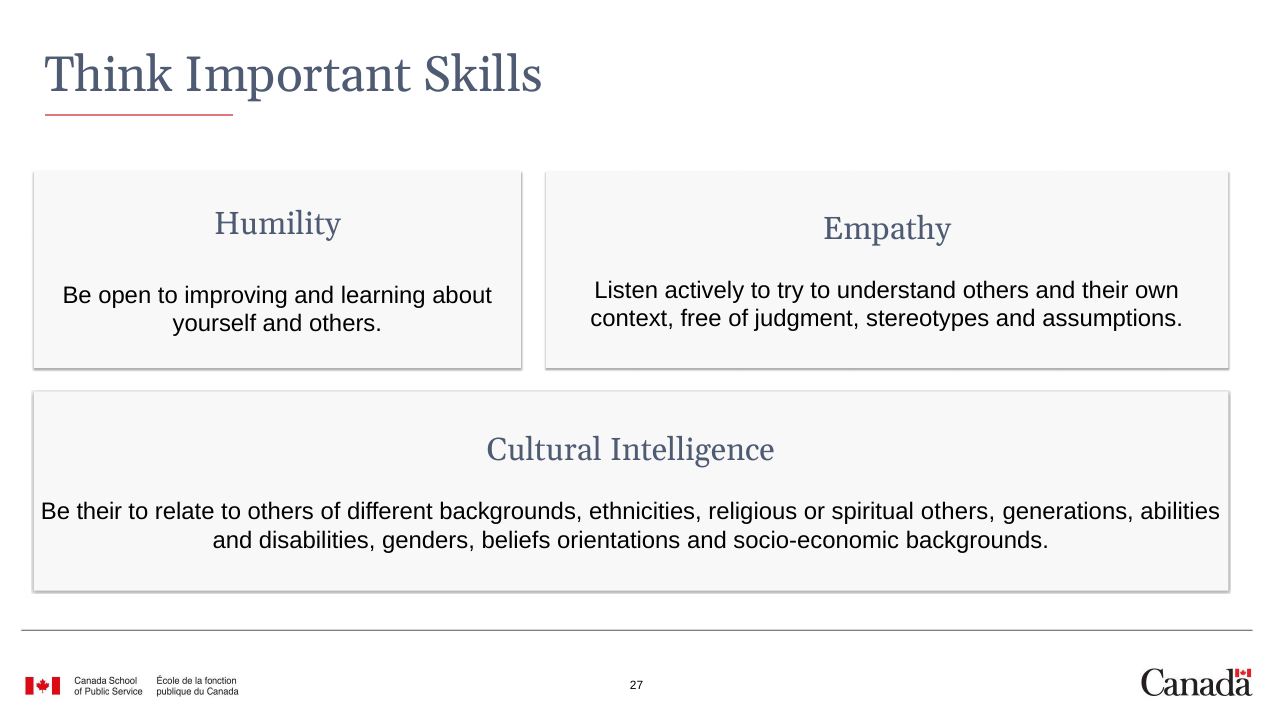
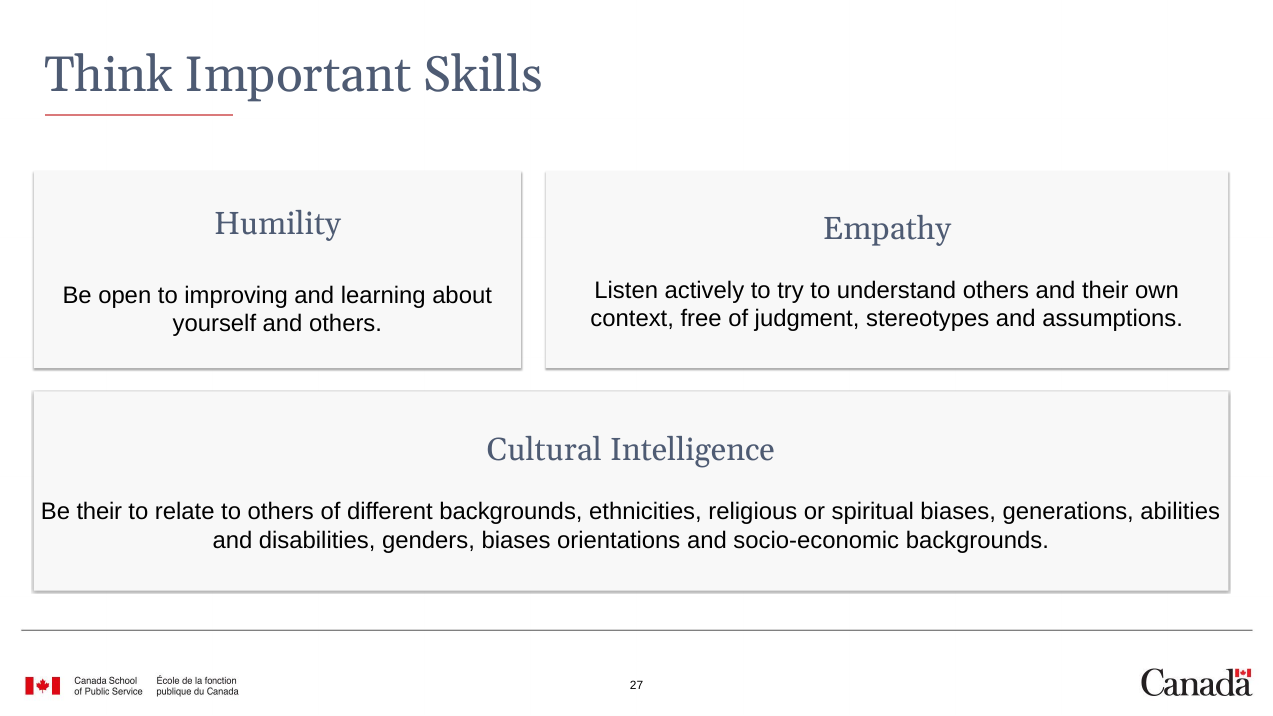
spiritual others: others -> biases
genders beliefs: beliefs -> biases
